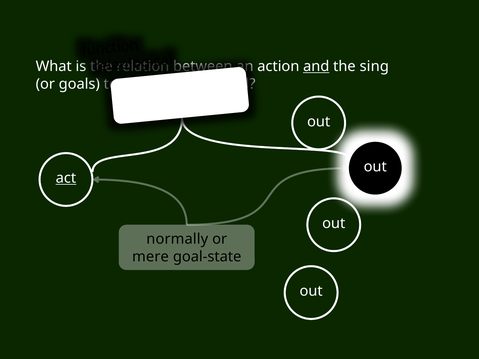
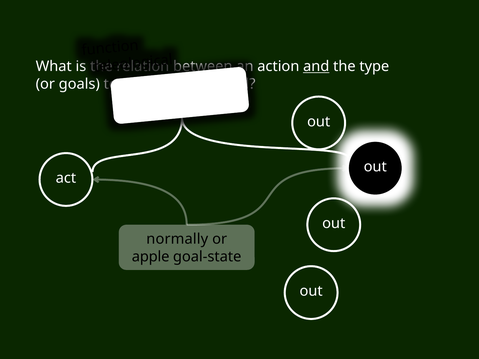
sing: sing -> type
act underline: present -> none
mere: mere -> apple
